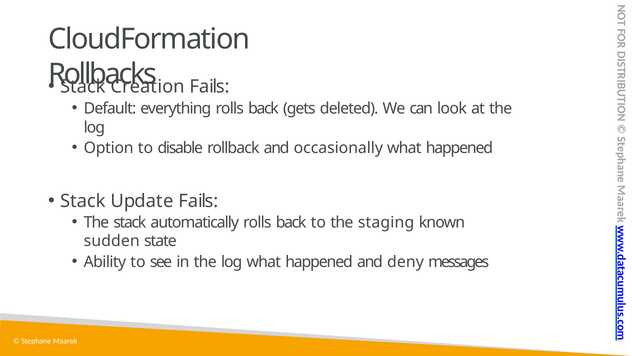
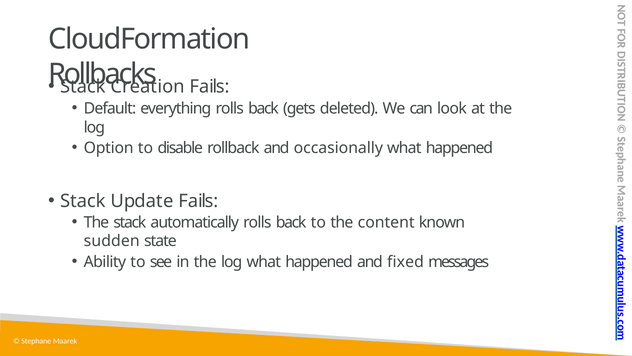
staging: staging -> content
deny: deny -> fixed
